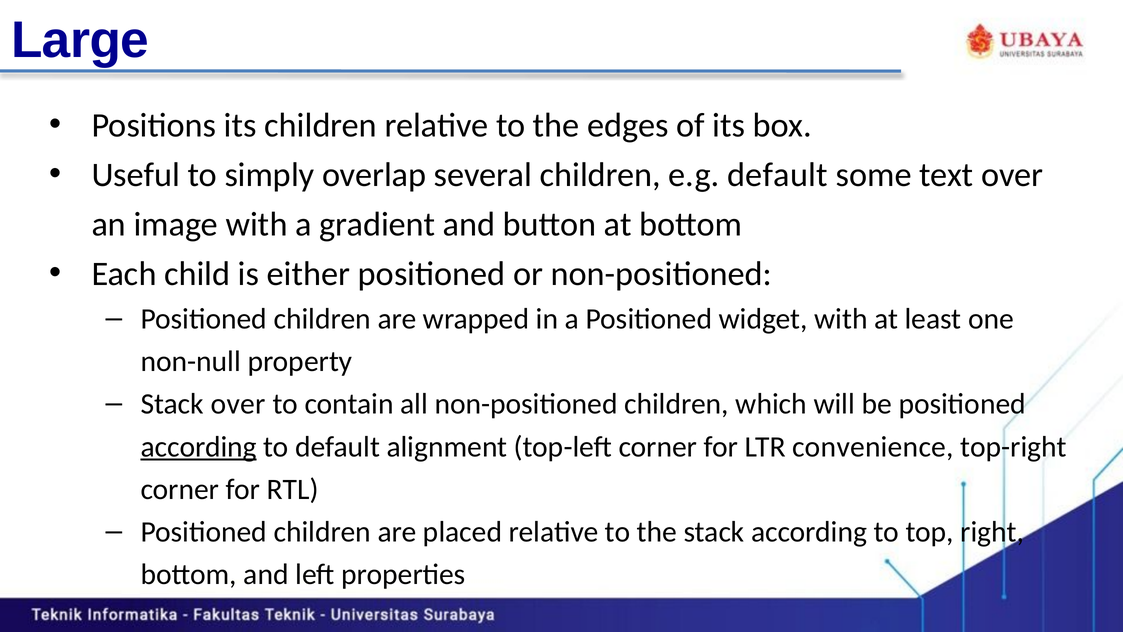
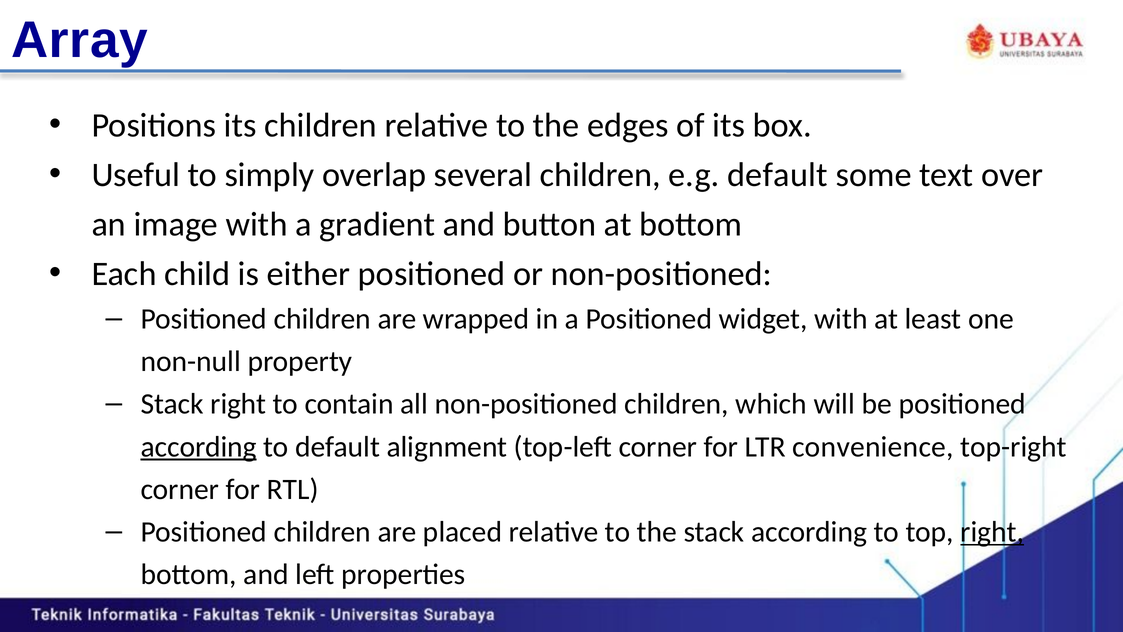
Large: Large -> Array
Stack over: over -> right
right at (992, 532) underline: none -> present
